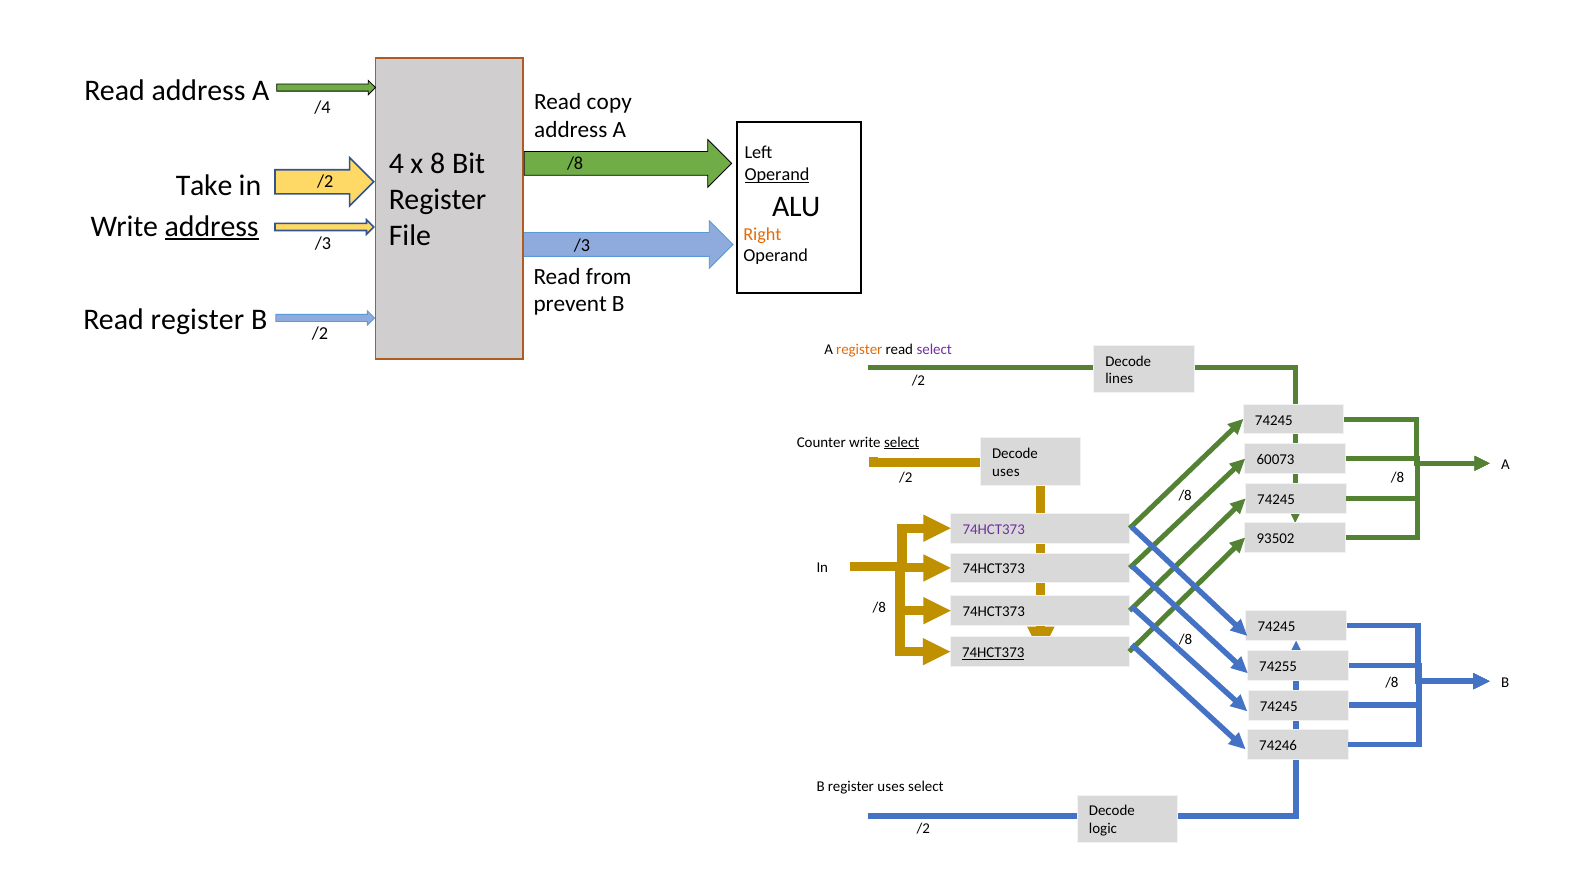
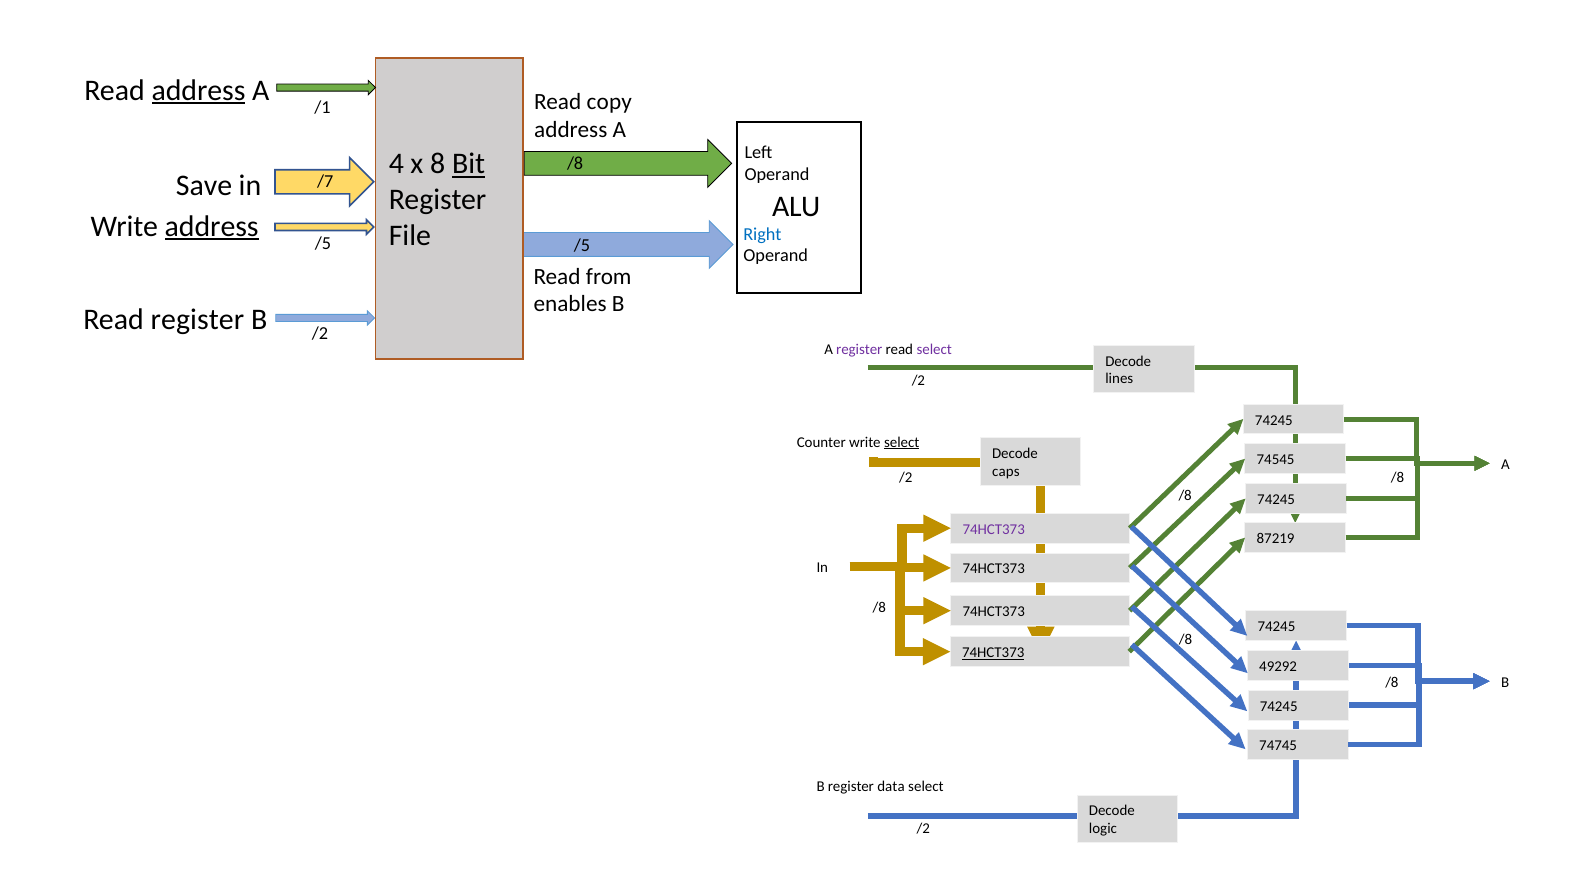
address at (199, 90) underline: none -> present
/4: /4 -> /1
Bit underline: none -> present
Operand at (777, 175) underline: present -> none
Take: Take -> Save
/2 at (325, 182): /2 -> /7
Right colour: orange -> blue
/3 at (323, 244): /3 -> /5
/3 at (582, 245): /3 -> /5
prevent: prevent -> enables
register at (859, 350) colour: orange -> purple
60073: 60073 -> 74545
uses at (1006, 472): uses -> caps
93502: 93502 -> 87219
74255: 74255 -> 49292
74246: 74246 -> 74745
register uses: uses -> data
